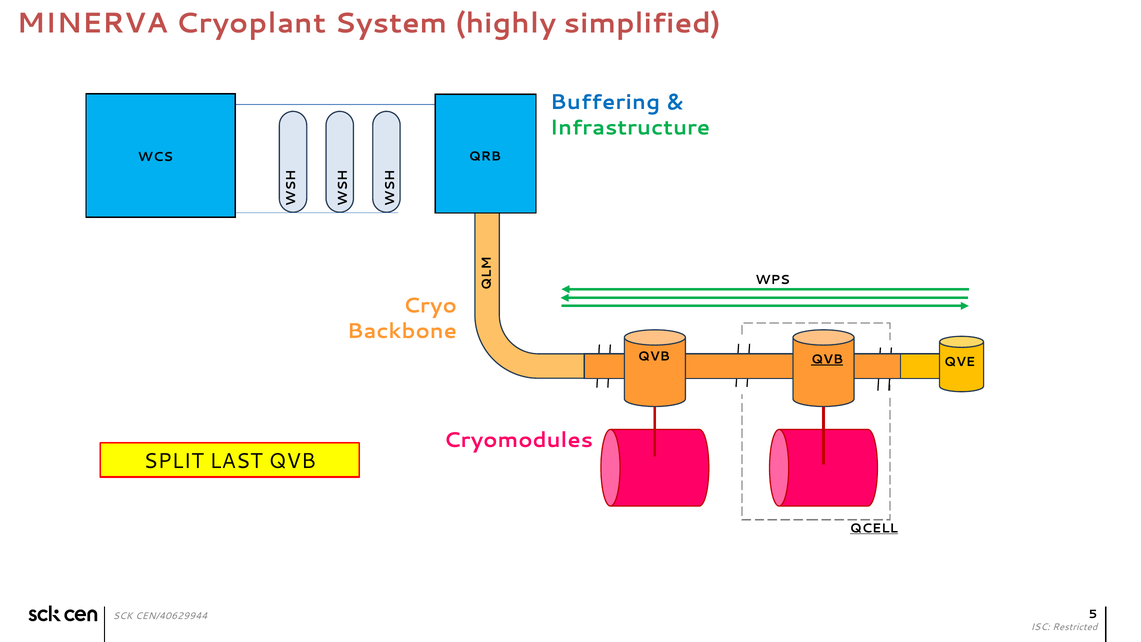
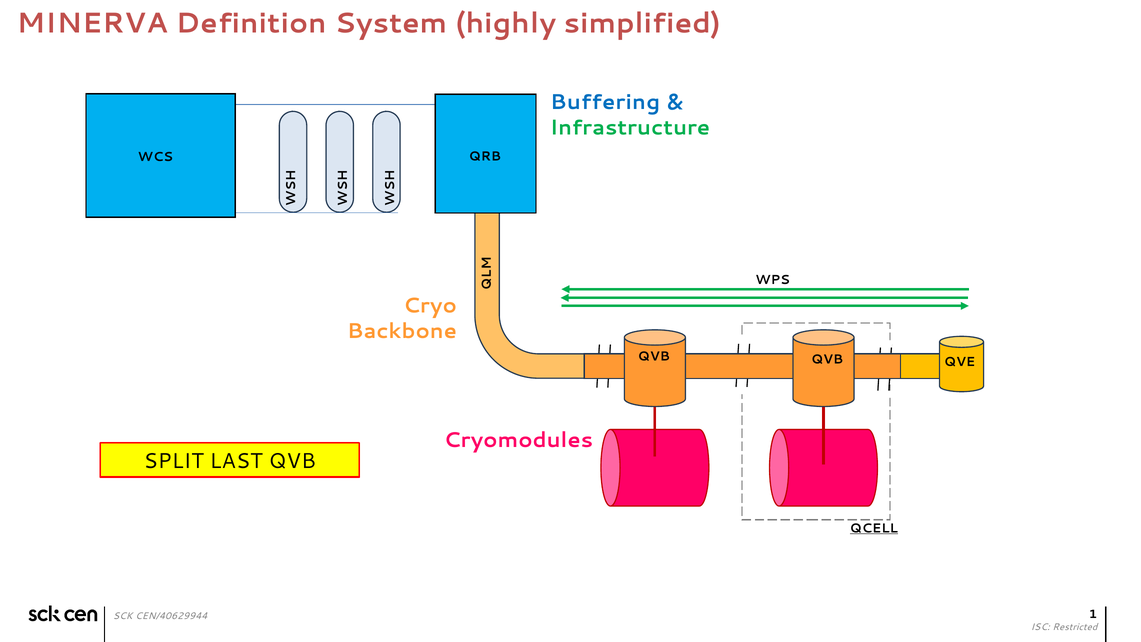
Cryoplant: Cryoplant -> Definition
QVB at (827, 359) underline: present -> none
5: 5 -> 1
